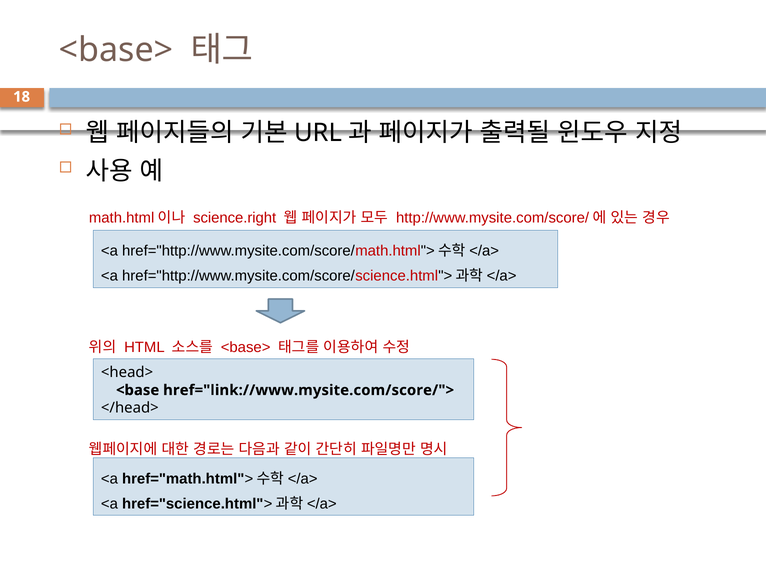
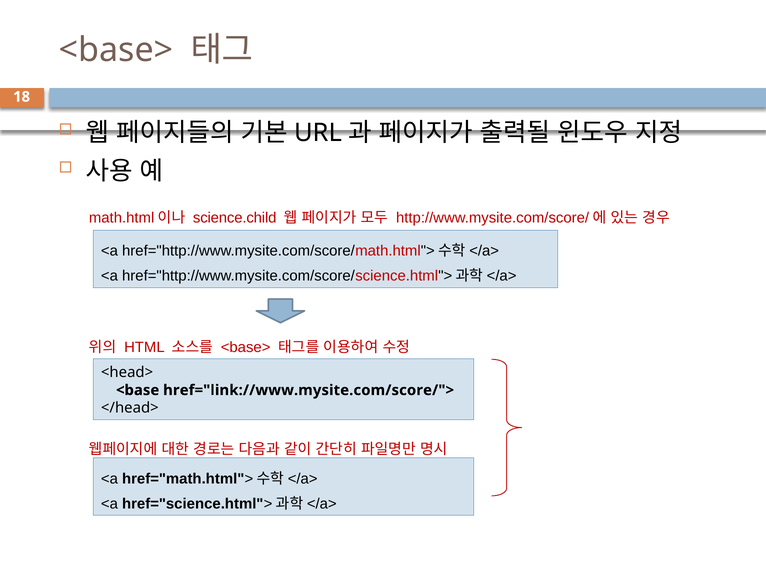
science.right: science.right -> science.child
